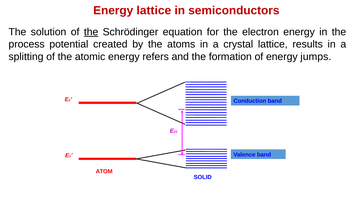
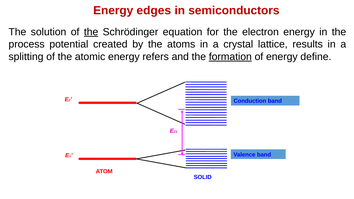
Energy lattice: lattice -> edges
formation underline: none -> present
jumps: jumps -> define
